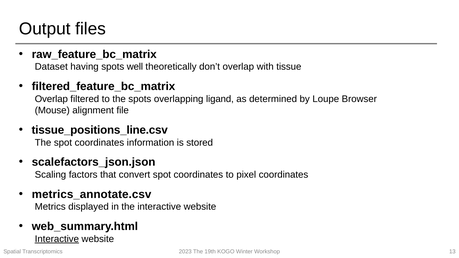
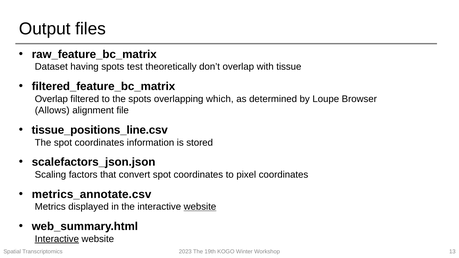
well: well -> test
ligand: ligand -> which
Mouse: Mouse -> Allows
website at (200, 207) underline: none -> present
